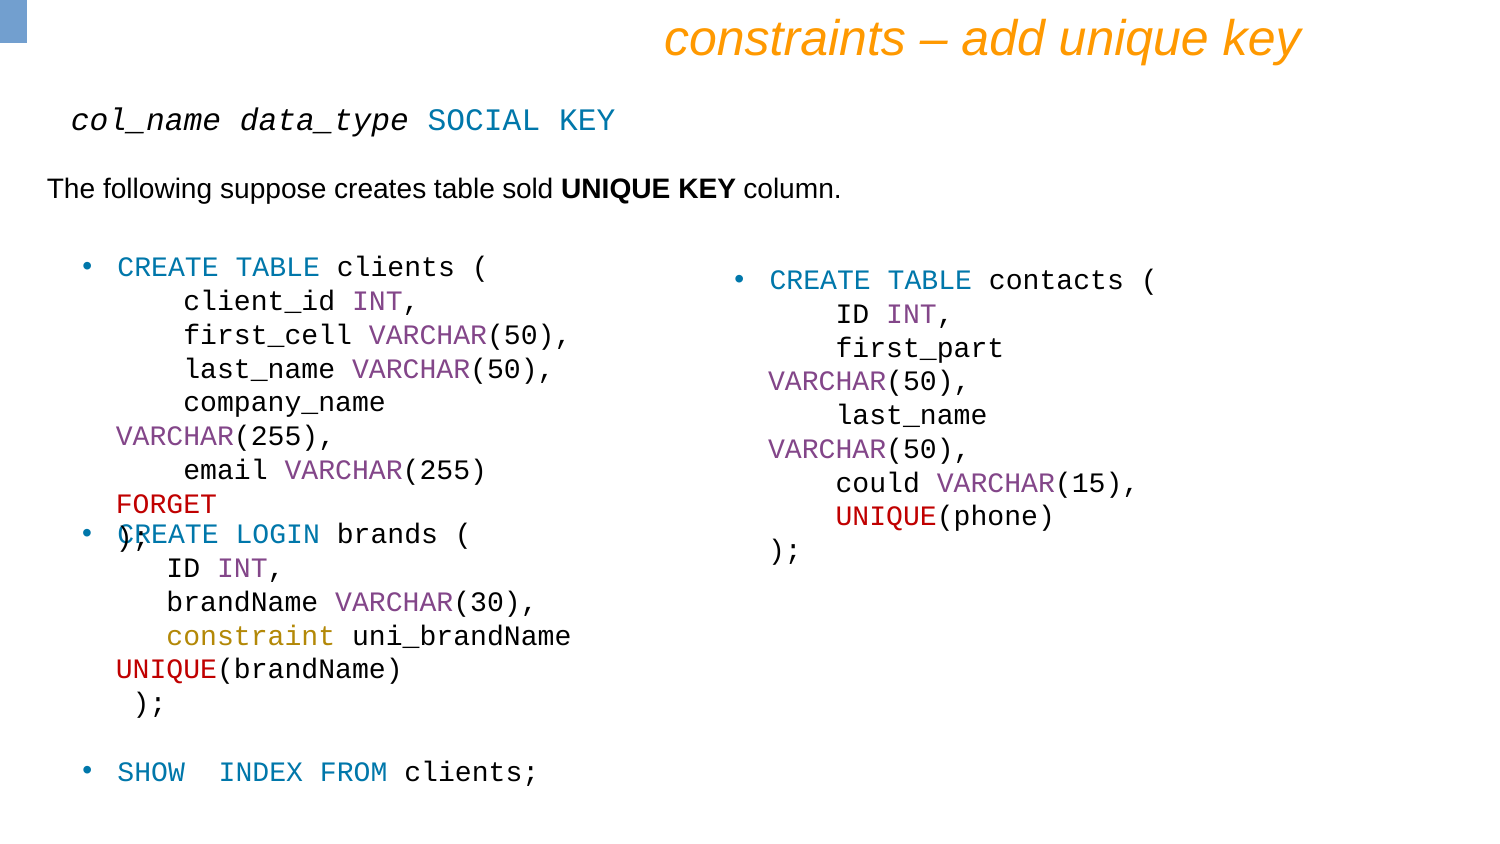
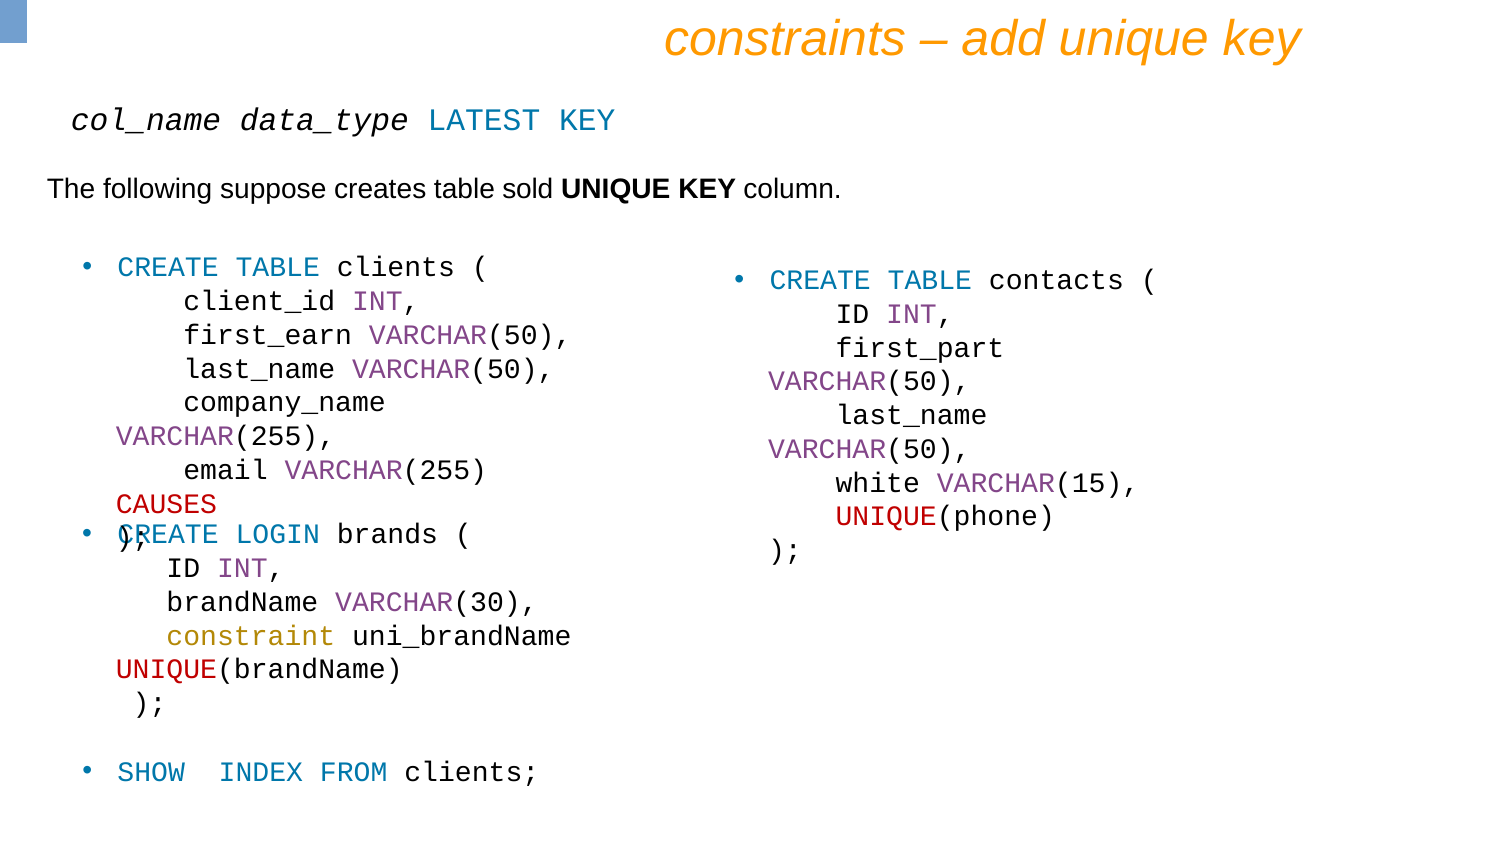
SOCIAL: SOCIAL -> LATEST
first_cell: first_cell -> first_earn
could: could -> white
FORGET: FORGET -> CAUSES
